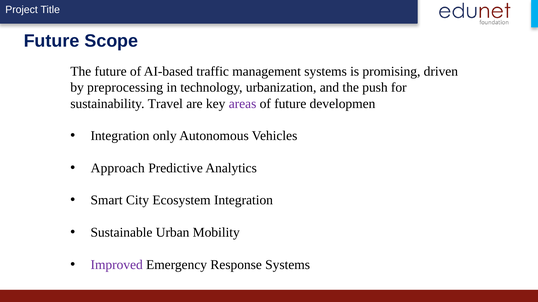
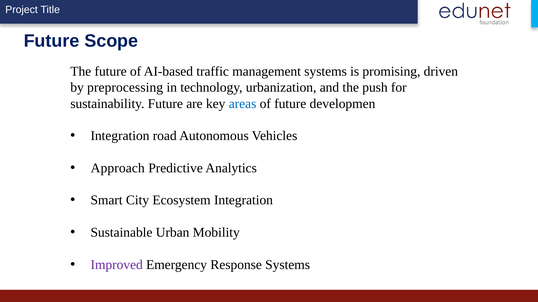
sustainability Travel: Travel -> Future
areas colour: purple -> blue
only: only -> road
